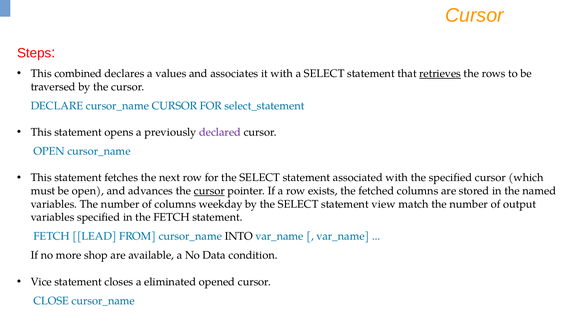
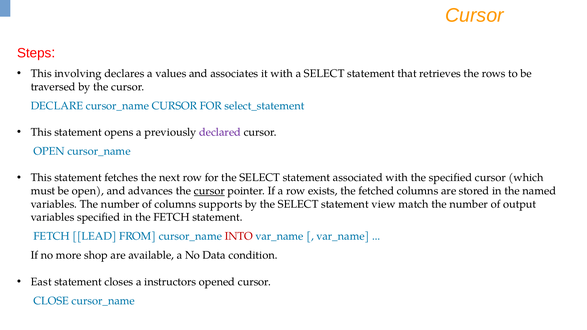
combined: combined -> involving
retrieves underline: present -> none
weekday: weekday -> supports
INTO colour: black -> red
Vice: Vice -> East
eliminated: eliminated -> instructors
